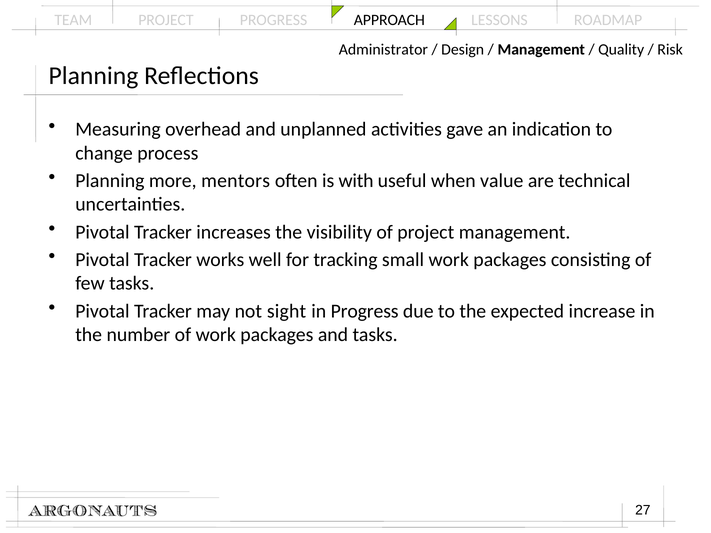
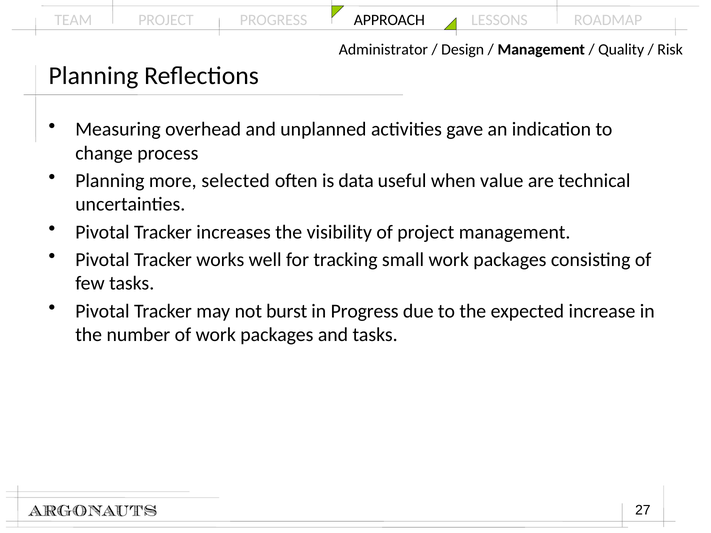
mentors: mentors -> selected
with: with -> data
sight: sight -> burst
